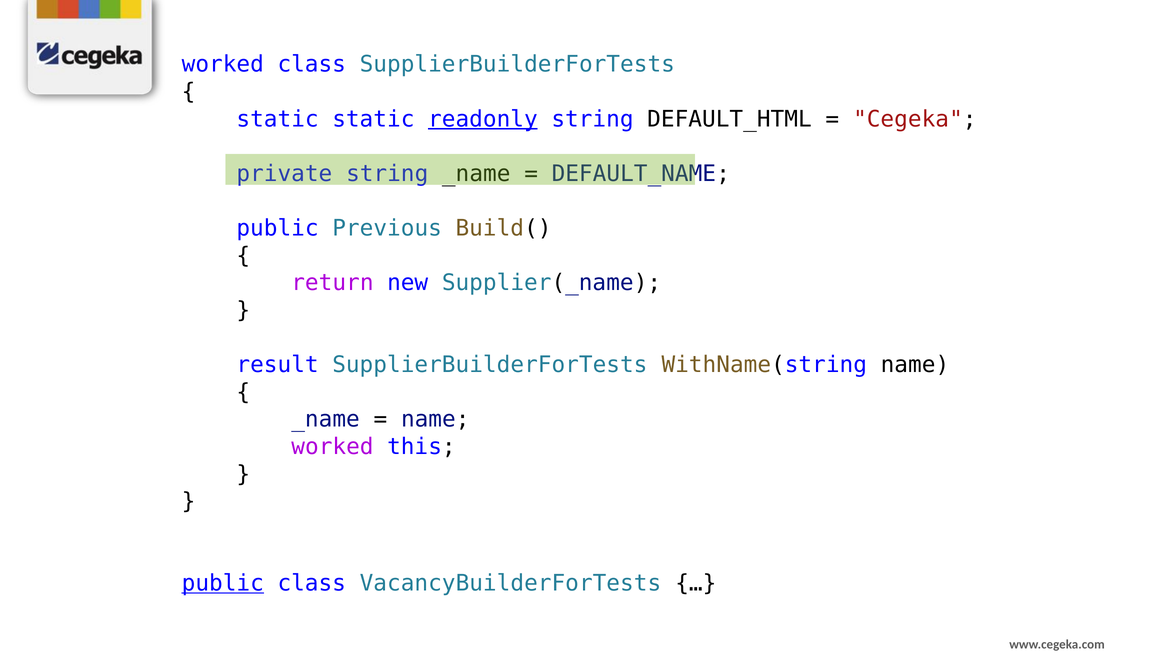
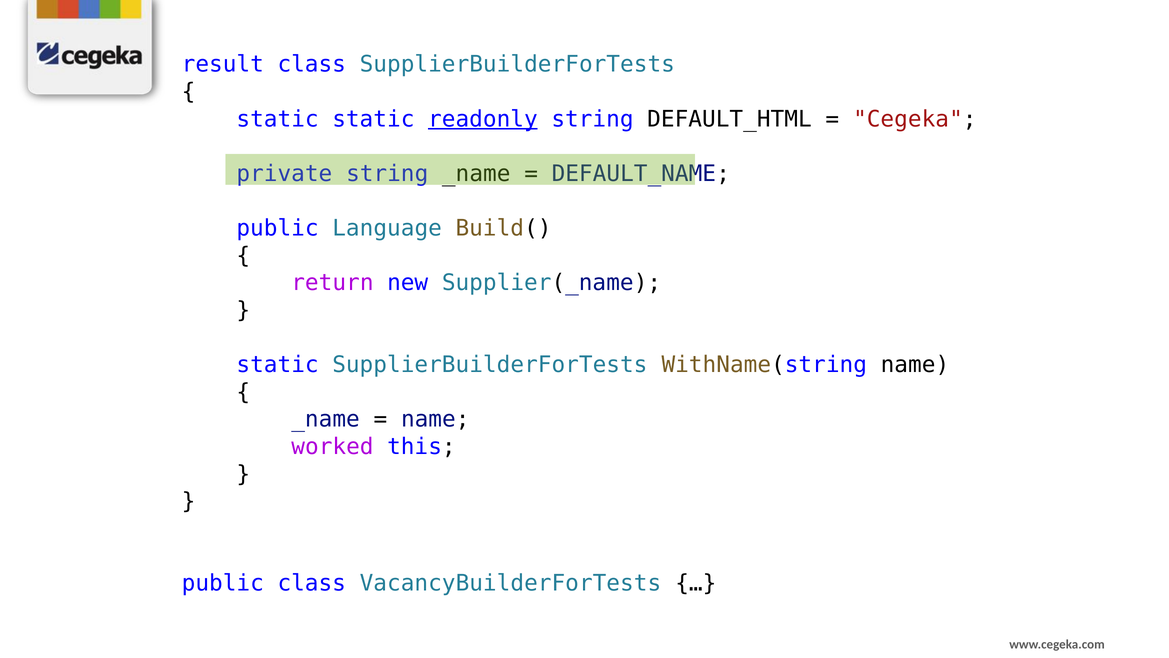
worked at (223, 64): worked -> result
Previous: Previous -> Language
result at (278, 365): result -> static
public at (223, 583) underline: present -> none
